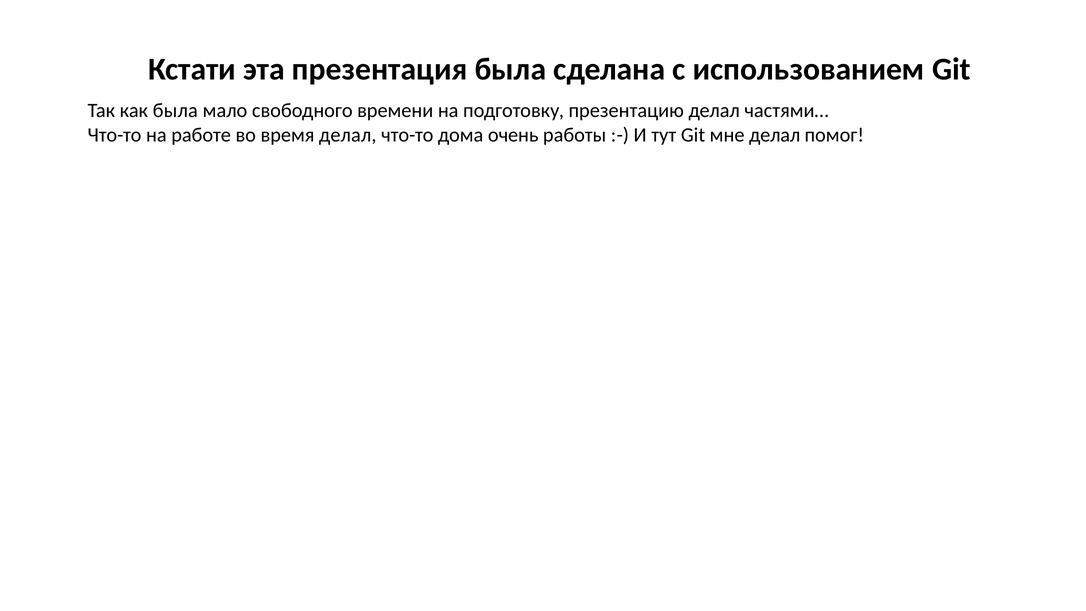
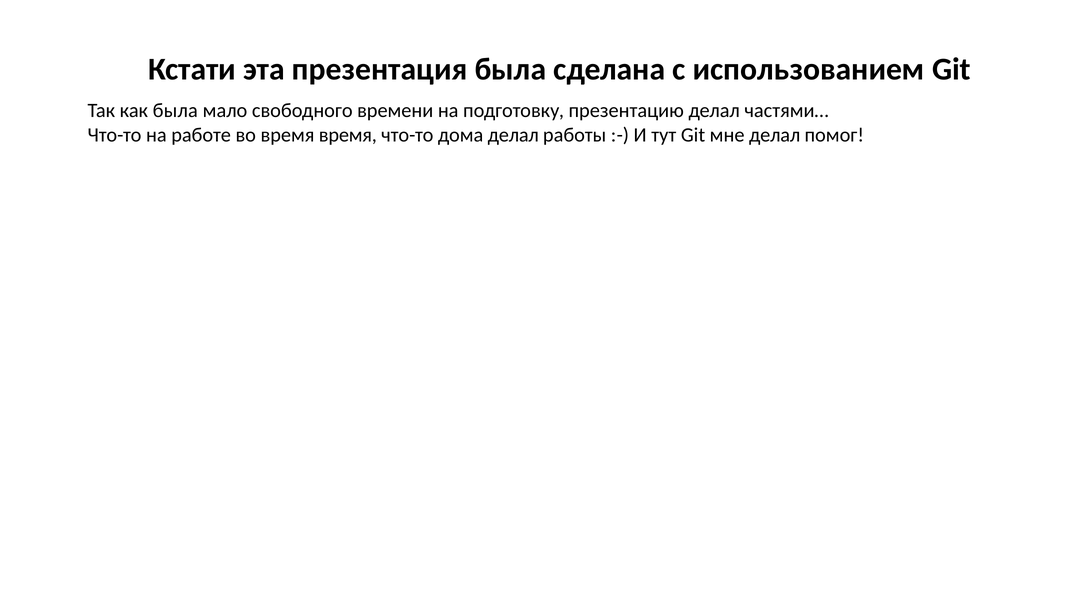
время делал: делал -> время
дома очень: очень -> делал
